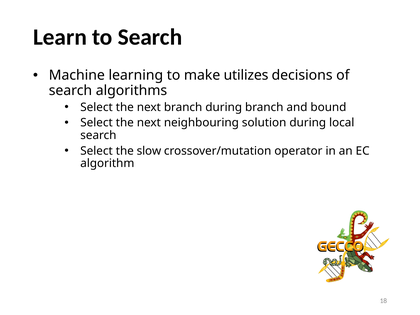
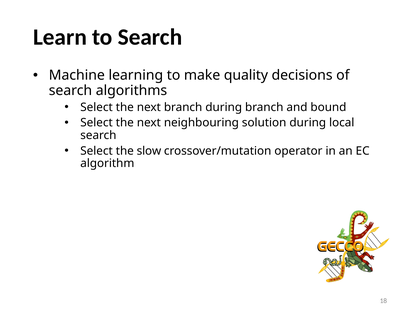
utilizes: utilizes -> quality
